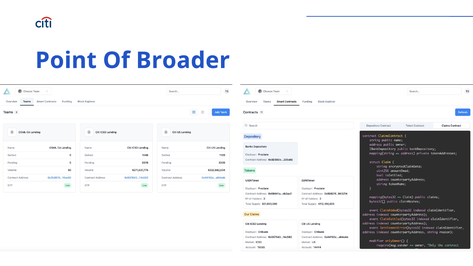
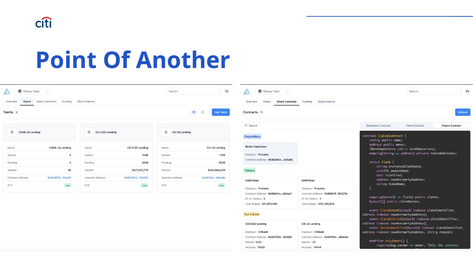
Broader: Broader -> Another
